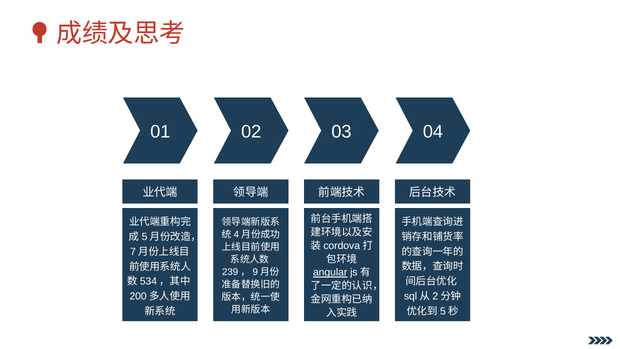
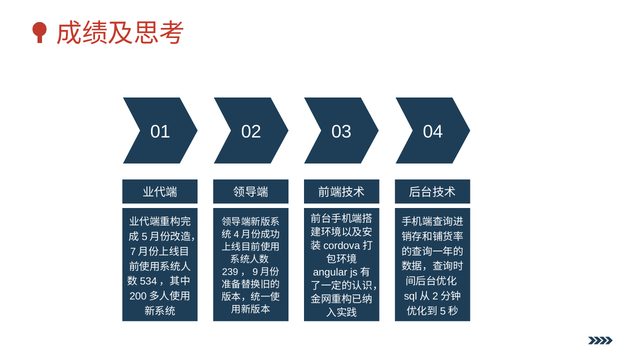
angular underline: present -> none
